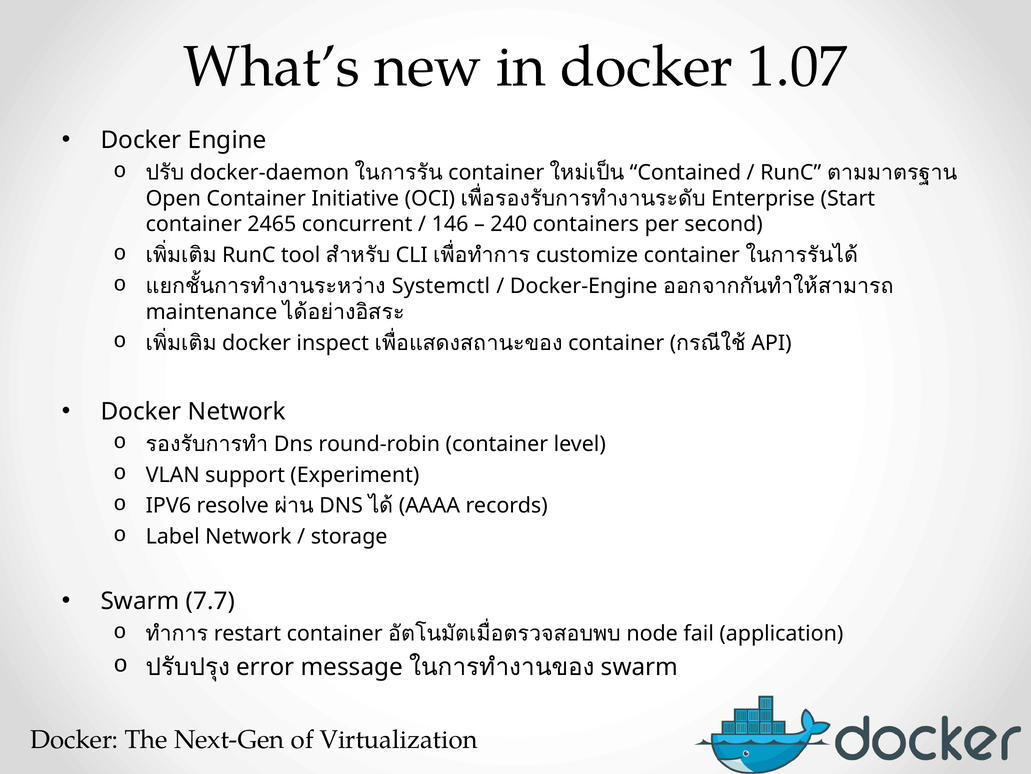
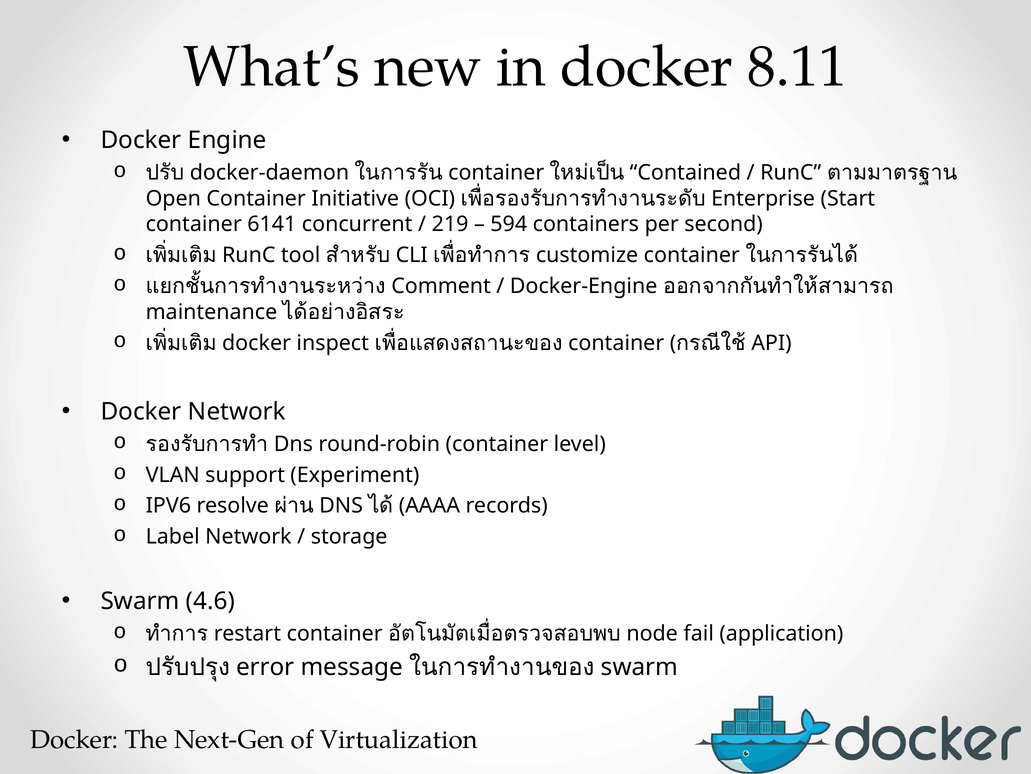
1.07: 1.07 -> 8.11
2465: 2465 -> 6141
146: 146 -> 219
240: 240 -> 594
Systemctl: Systemctl -> Comment
7.7: 7.7 -> 4.6
